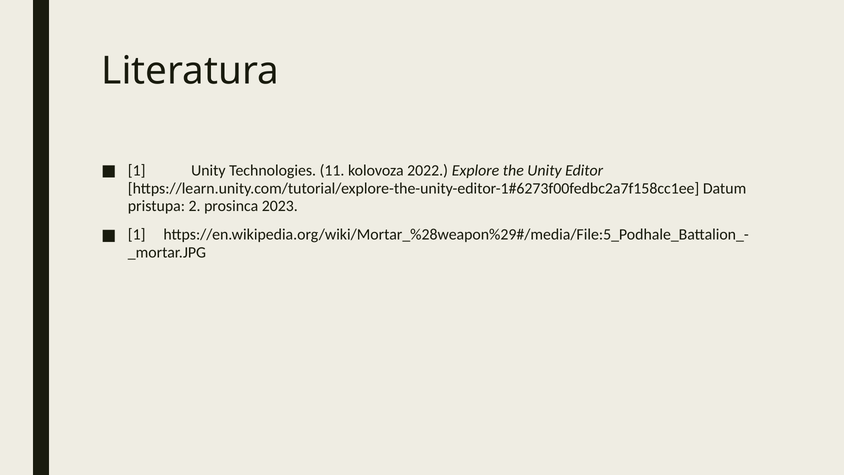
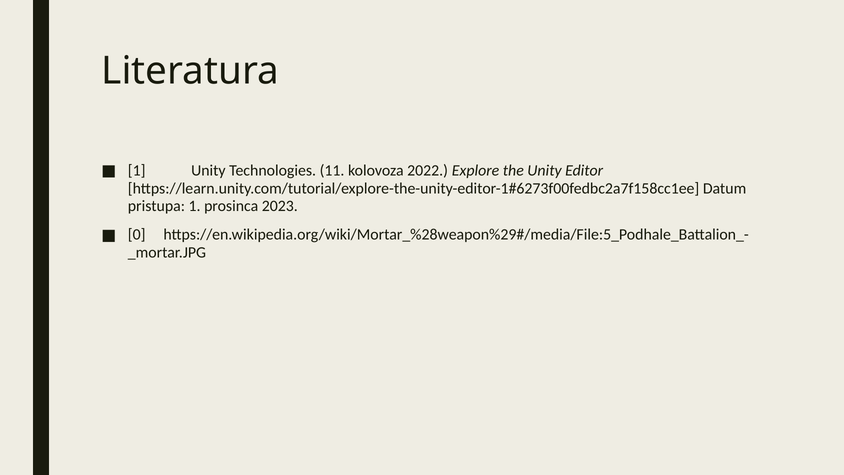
pristupa 2: 2 -> 1
1 at (137, 235): 1 -> 0
